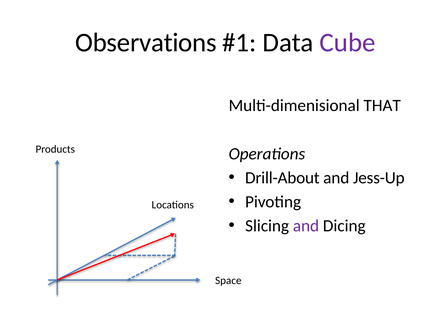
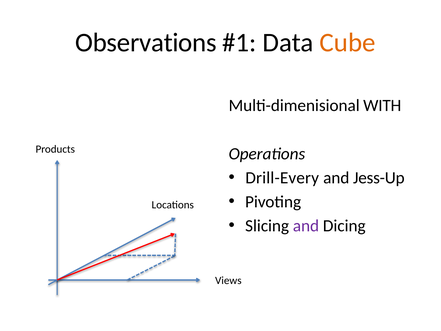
Cube colour: purple -> orange
THAT: THAT -> WITH
Drill-About: Drill-About -> Drill-Every
Space: Space -> Views
